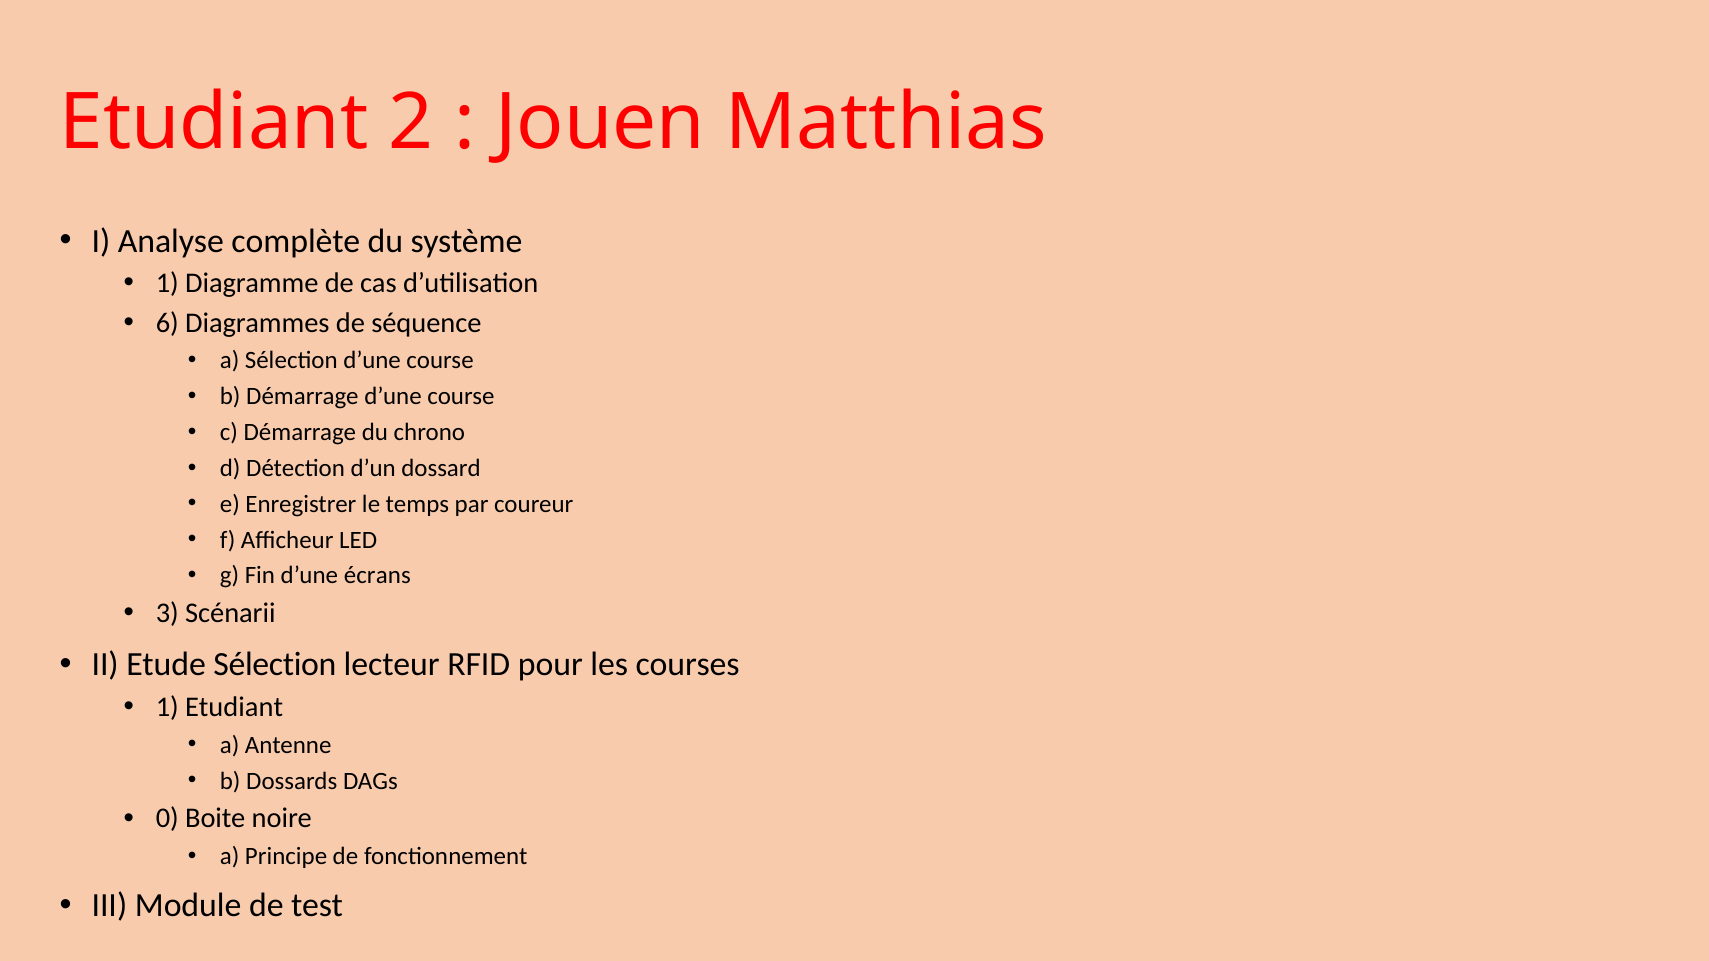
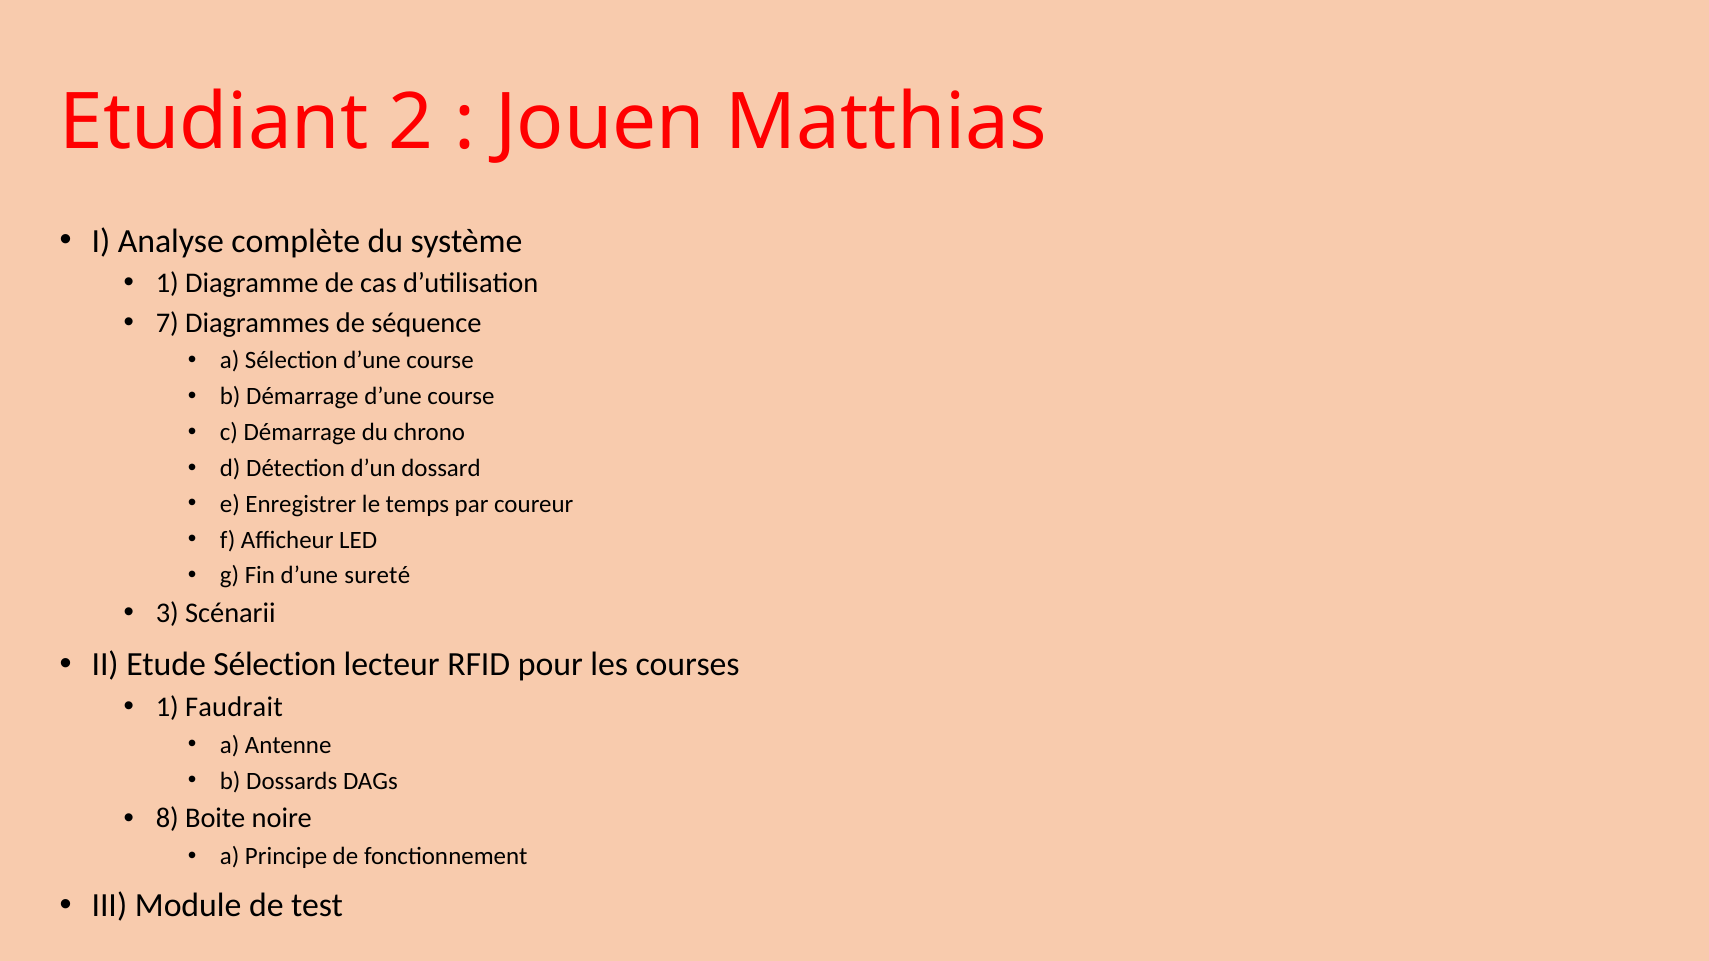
6: 6 -> 7
écrans: écrans -> sureté
1 Etudiant: Etudiant -> Faudrait
0: 0 -> 8
